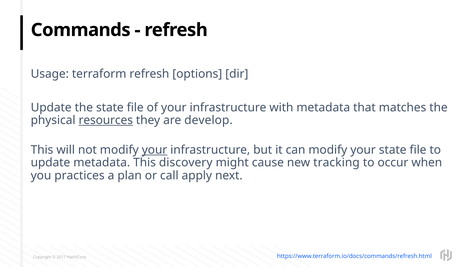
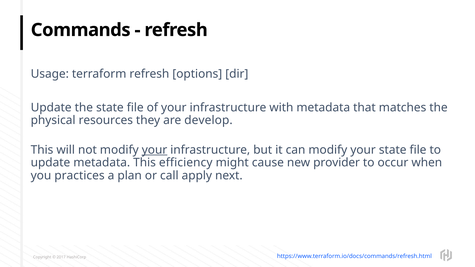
resources underline: present -> none
discovery: discovery -> efficiency
tracking: tracking -> provider
